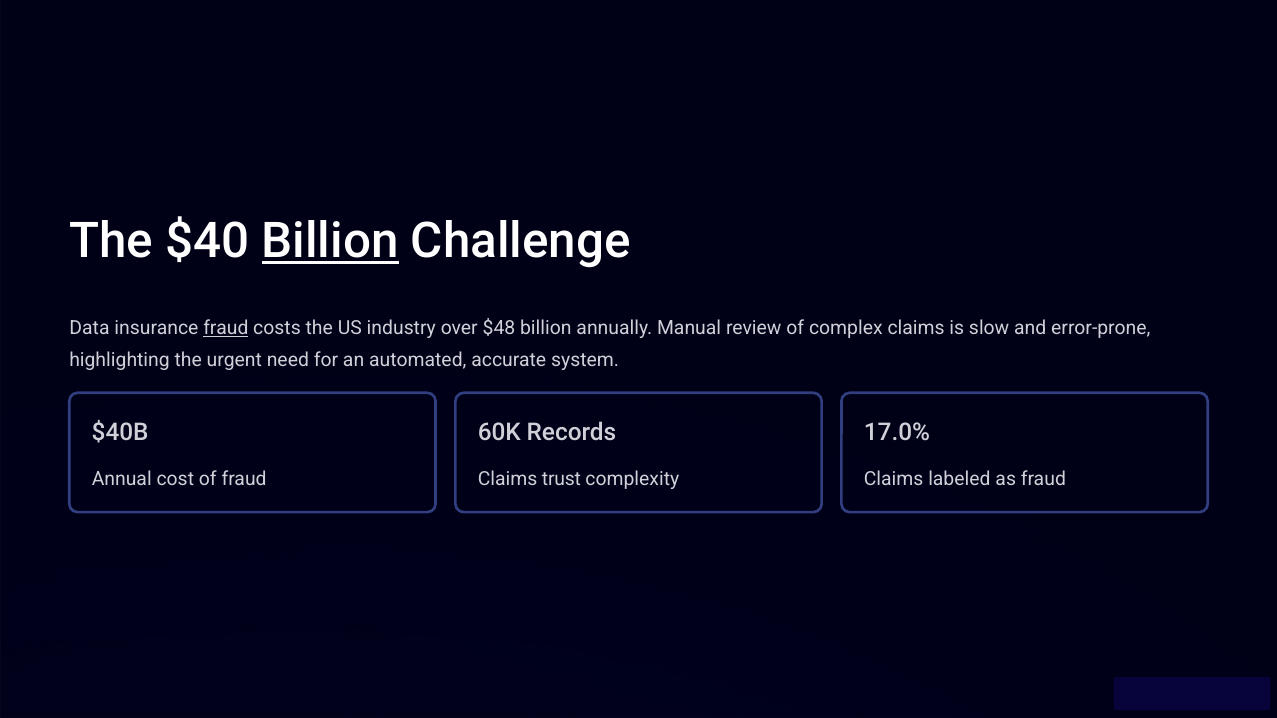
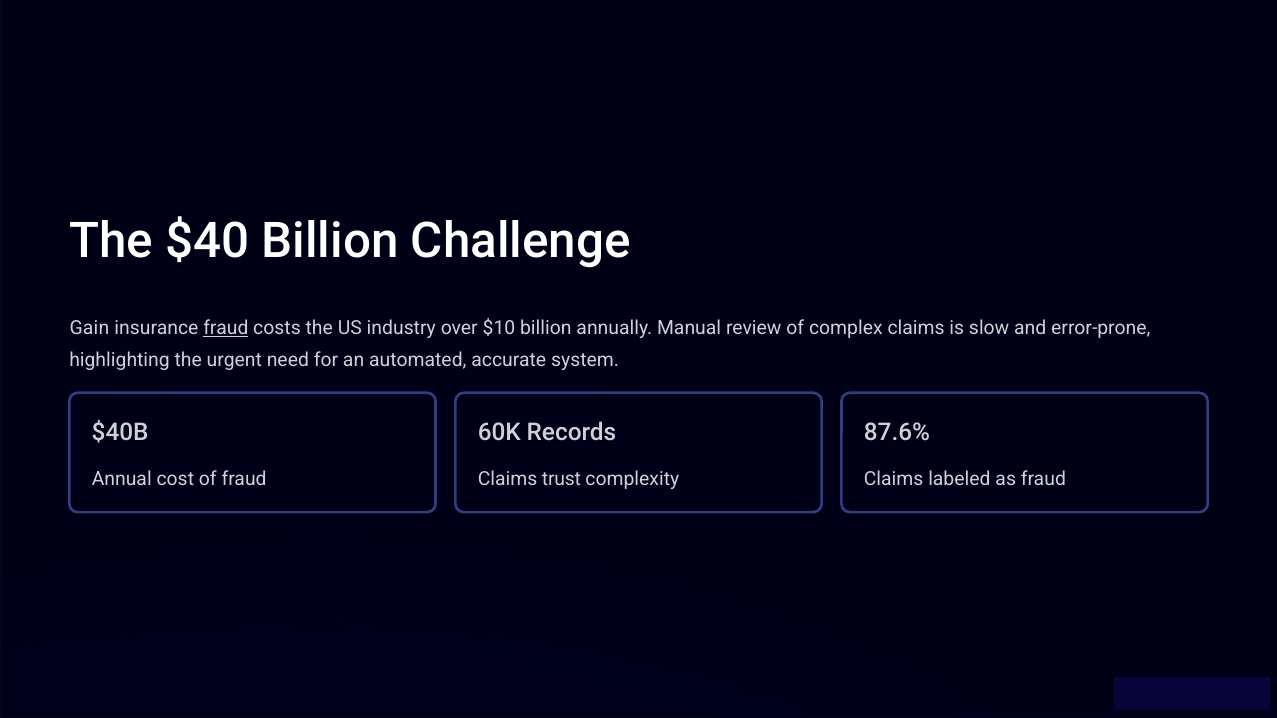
Billion at (330, 241) underline: present -> none
Data: Data -> Gain
$48: $48 -> $10
17.0%: 17.0% -> 87.6%
